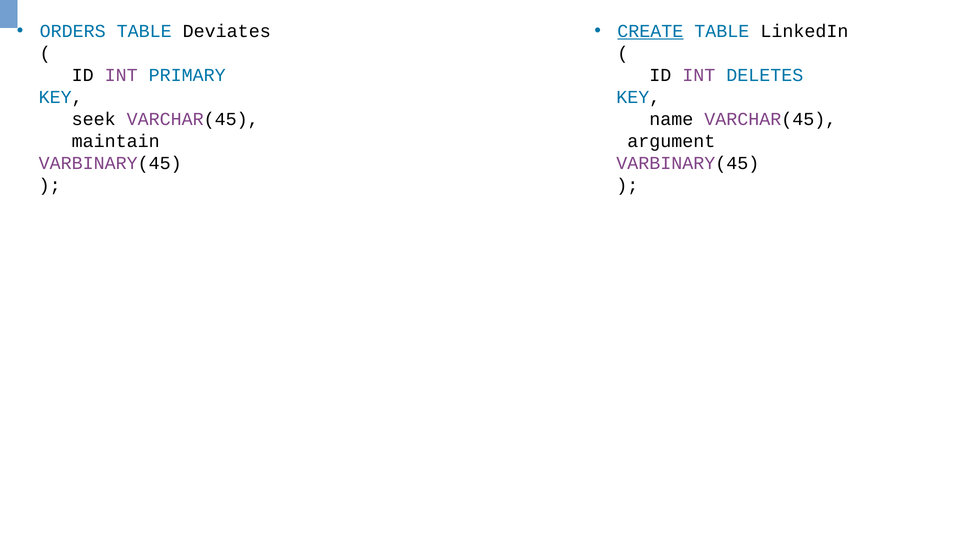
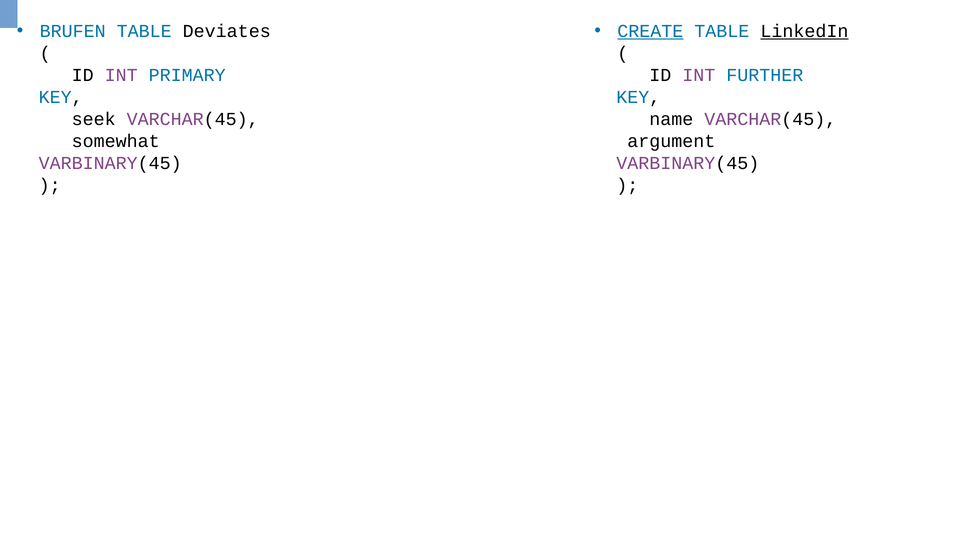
ORDERS: ORDERS -> BRUFEN
LinkedIn underline: none -> present
DELETES: DELETES -> FURTHER
maintain: maintain -> somewhat
